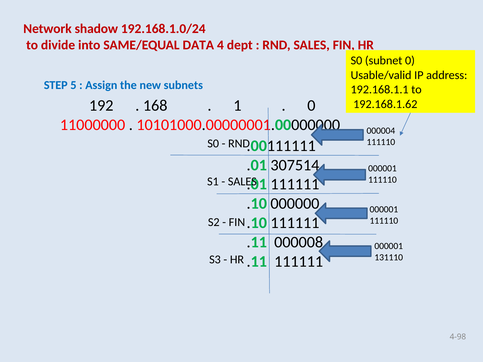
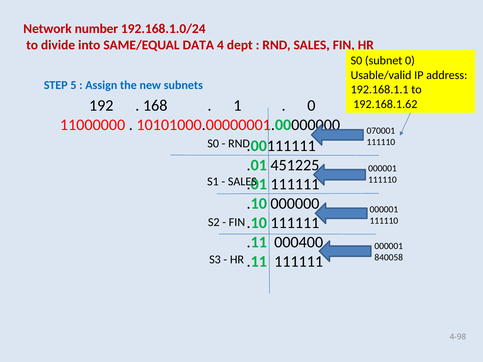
shadow: shadow -> number
000004: 000004 -> 070001
307514: 307514 -> 451225
000008: 000008 -> 000400
131110: 131110 -> 840058
